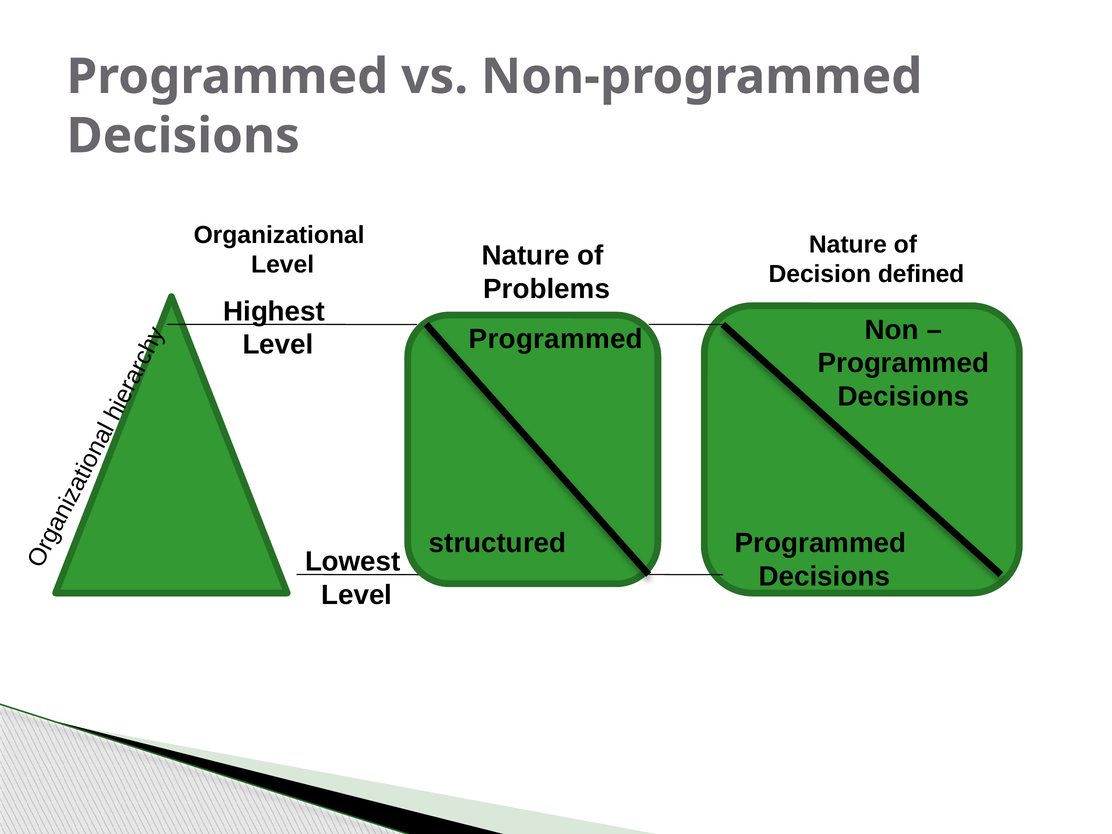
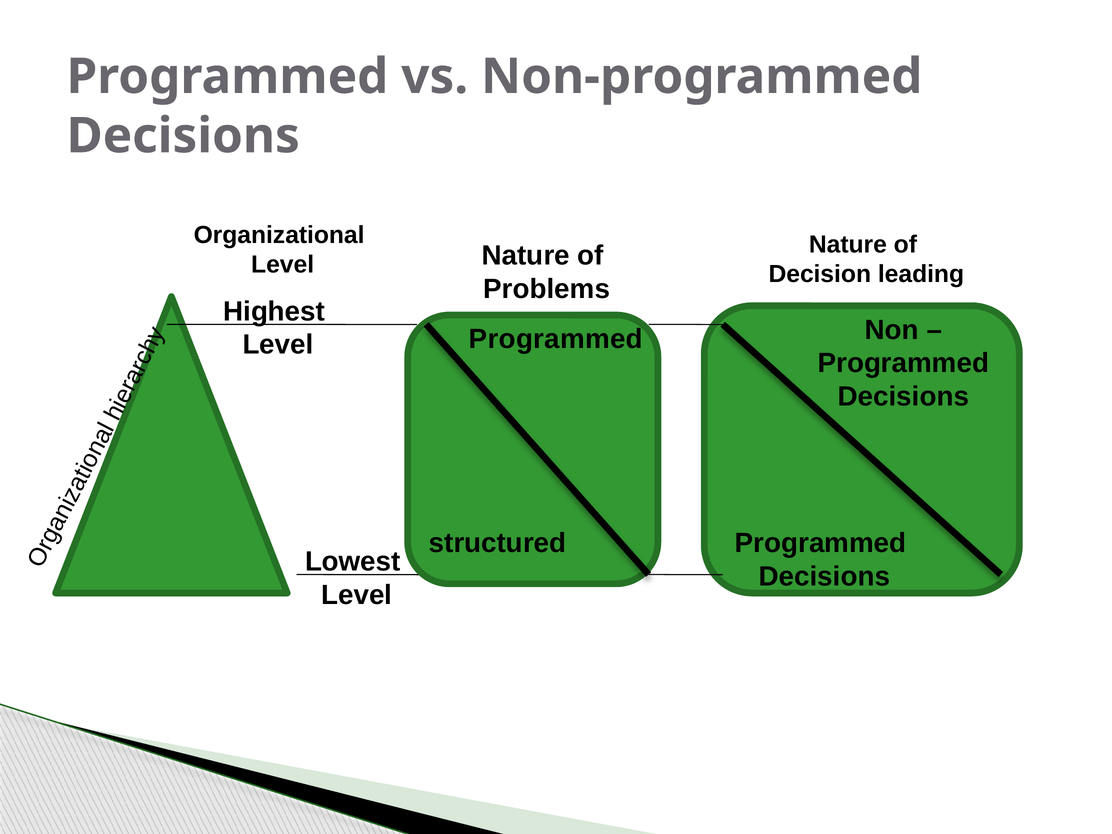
defined: defined -> leading
